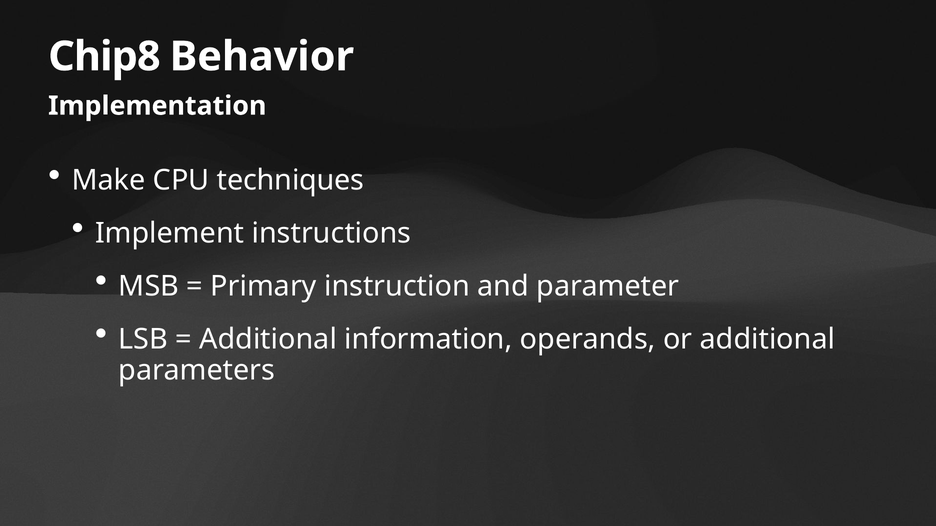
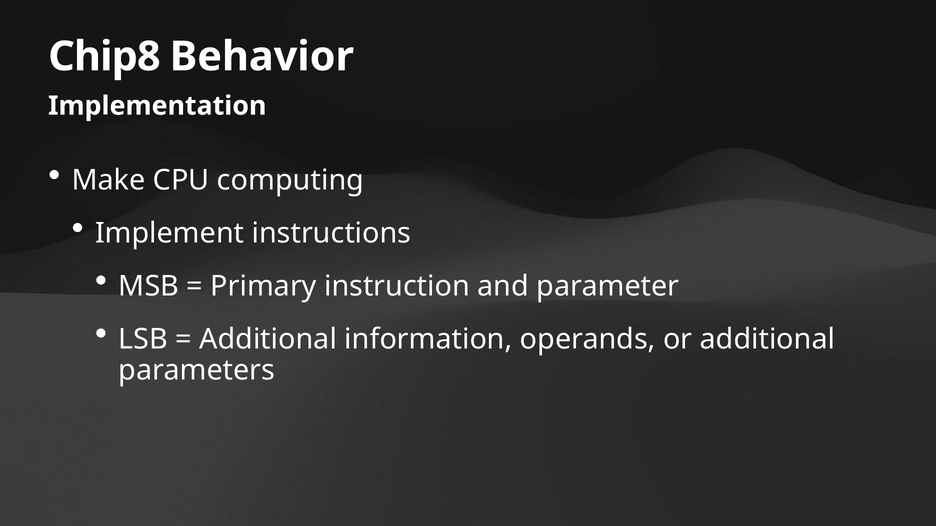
techniques: techniques -> computing
